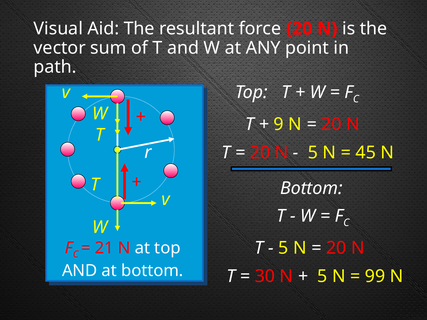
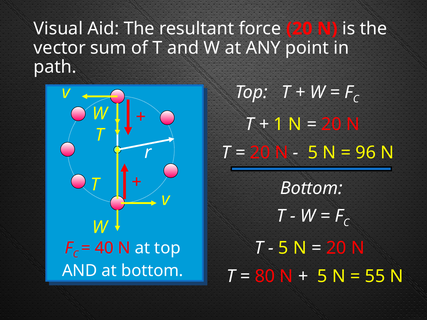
9: 9 -> 1
45: 45 -> 96
21: 21 -> 40
30: 30 -> 80
99: 99 -> 55
